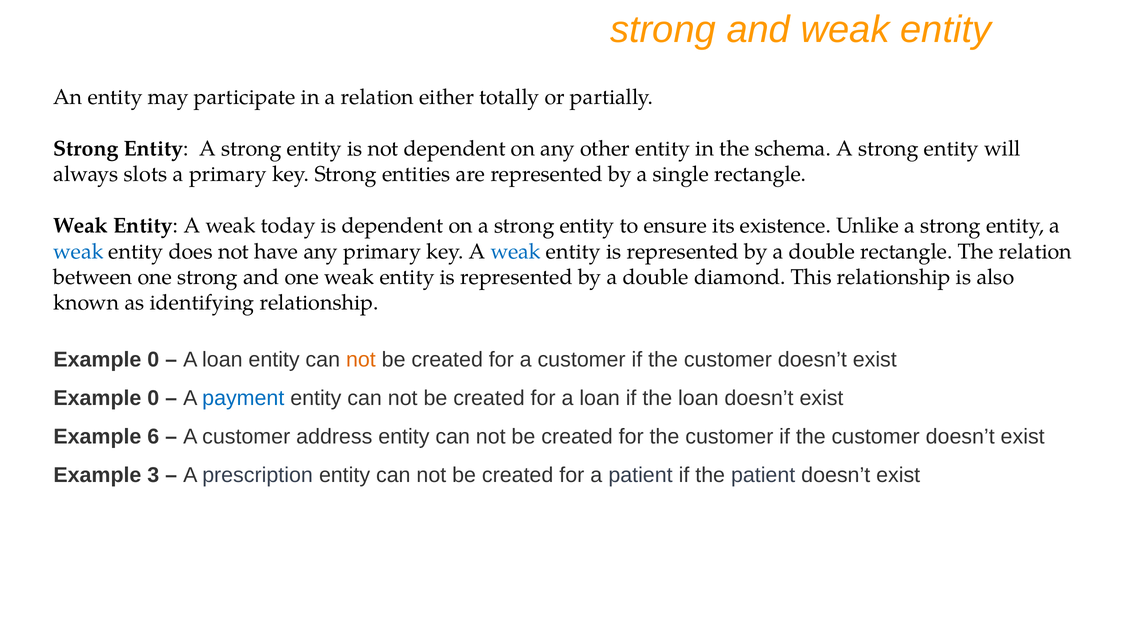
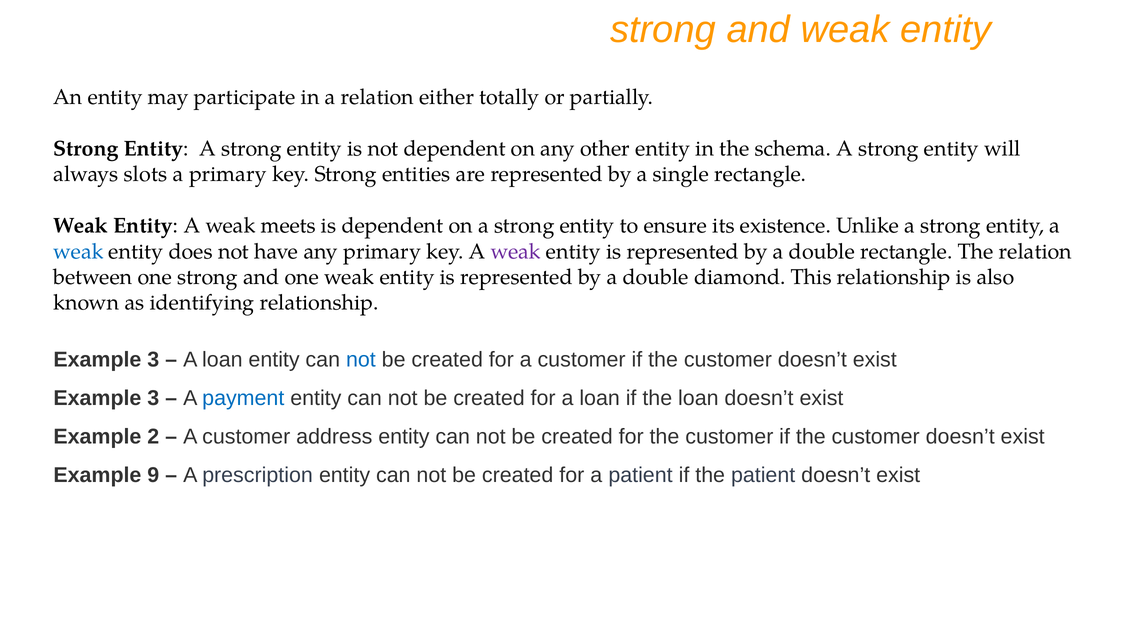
today: today -> meets
weak at (516, 251) colour: blue -> purple
0 at (153, 360): 0 -> 3
not at (361, 360) colour: orange -> blue
0 at (153, 398): 0 -> 3
6: 6 -> 2
3: 3 -> 9
